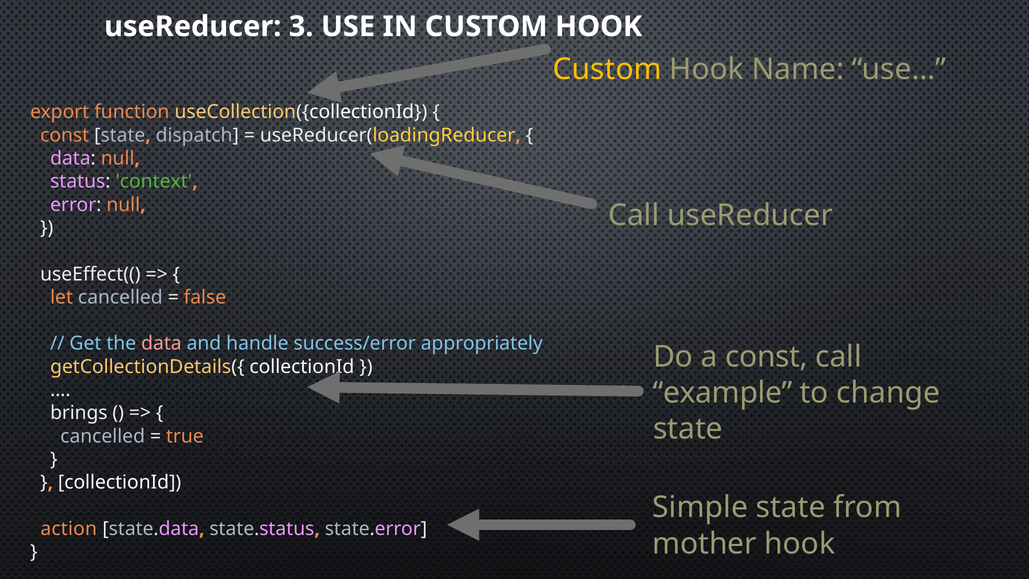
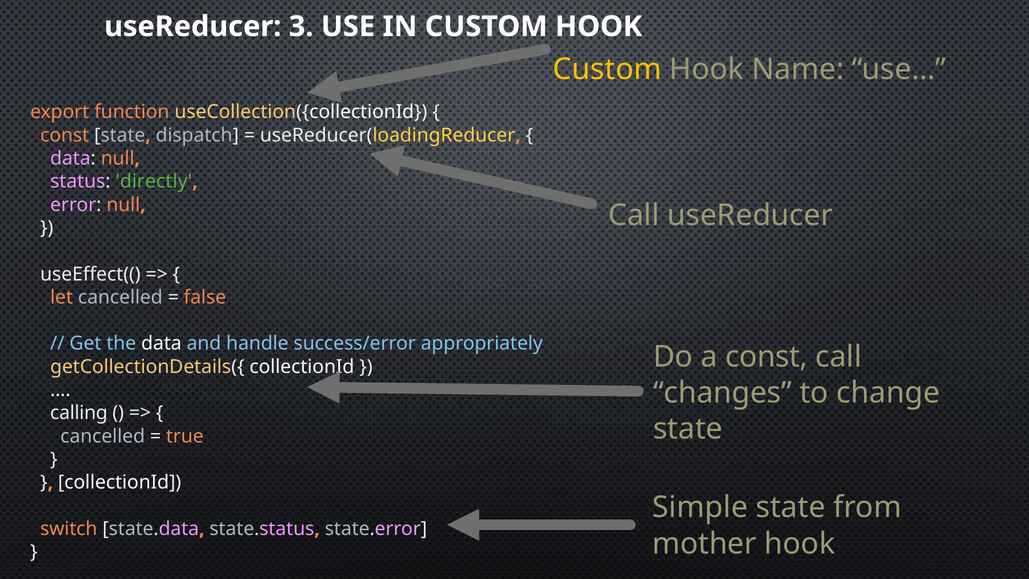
context: context -> directly
data at (161, 343) colour: pink -> white
example: example -> changes
brings: brings -> calling
action: action -> switch
